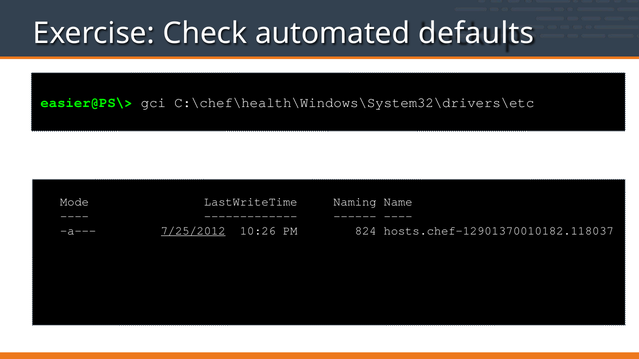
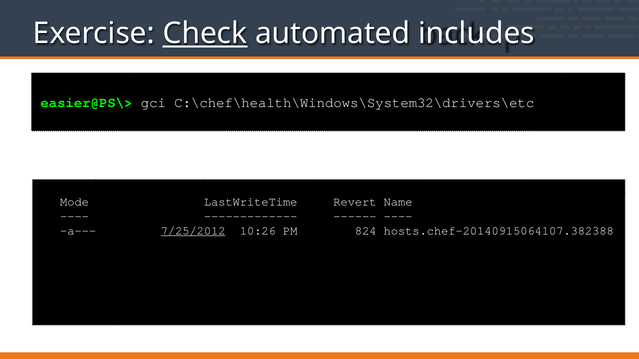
Check underline: none -> present
defaults: defaults -> includes
Naming: Naming -> Revert
hosts.chef-12901370010182.118037: hosts.chef-12901370010182.118037 -> hosts.chef-20140915064107.382388
